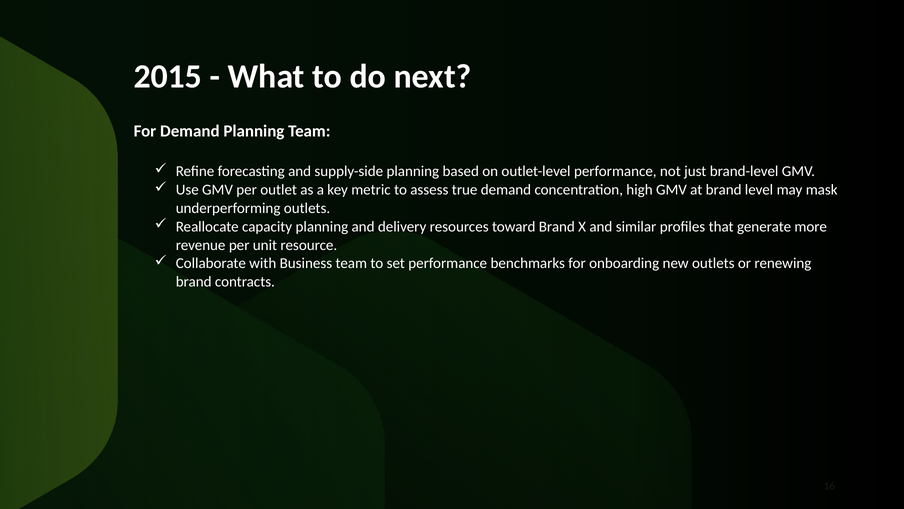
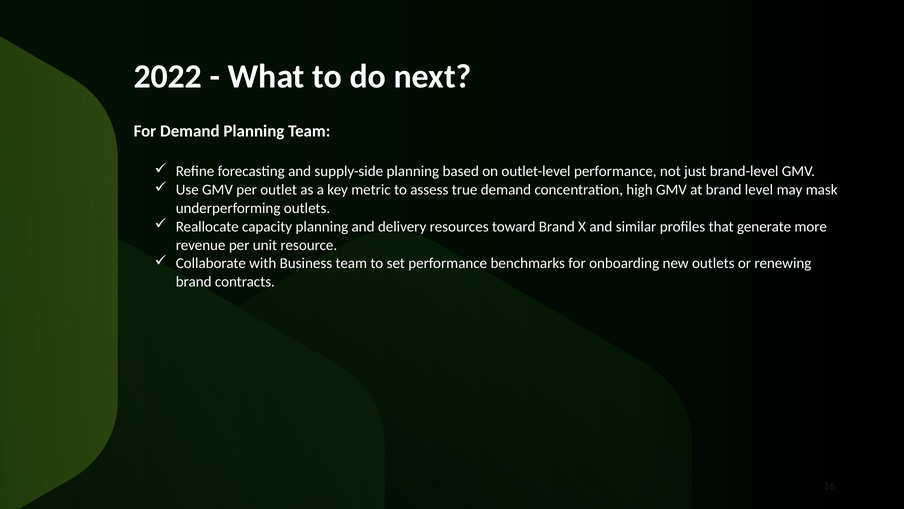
2015: 2015 -> 2022
